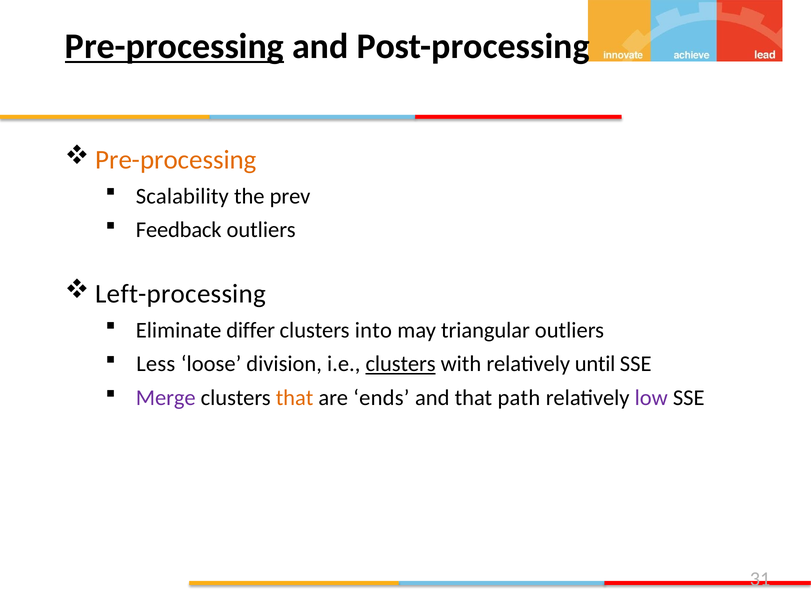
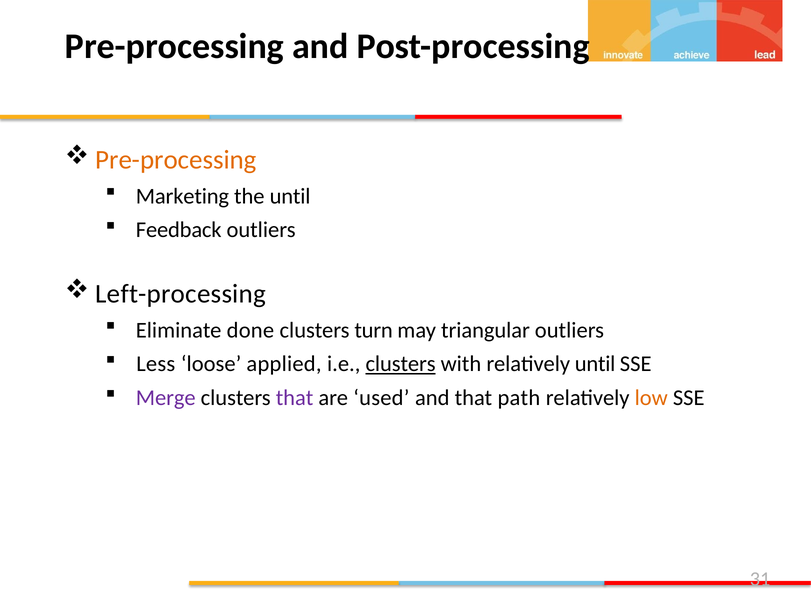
Pre-processing at (174, 47) underline: present -> none
Scalability: Scalability -> Marketing
the prev: prev -> until
differ: differ -> done
into: into -> turn
division: division -> applied
that at (295, 398) colour: orange -> purple
ends: ends -> used
low colour: purple -> orange
